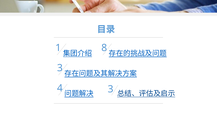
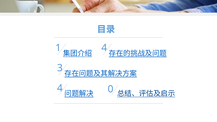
8 at (104, 48): 8 -> 4
3 at (111, 89): 3 -> 0
